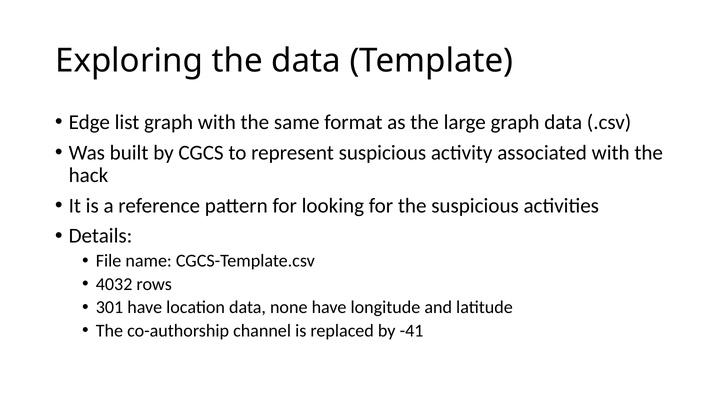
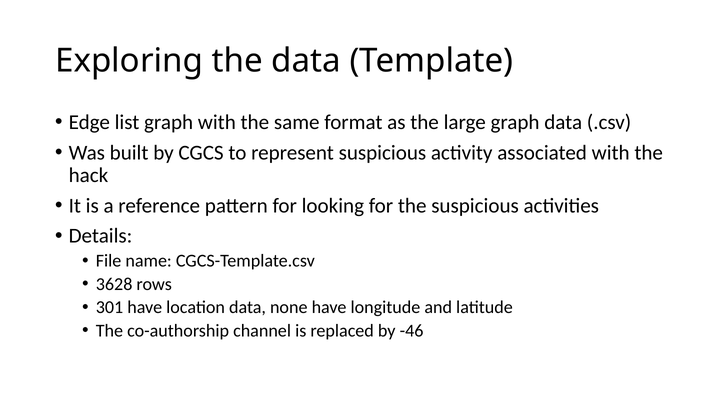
4032: 4032 -> 3628
-41: -41 -> -46
